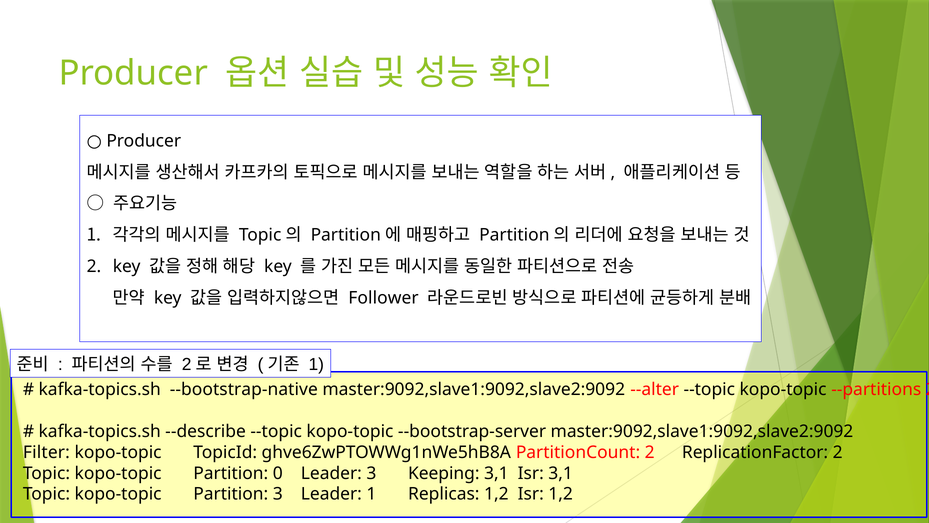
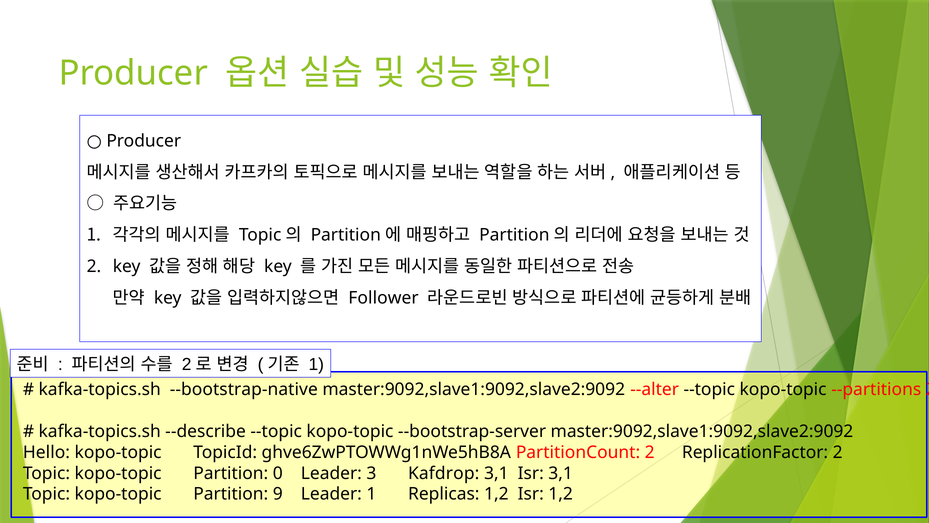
Filter: Filter -> Hello
Keeping: Keeping -> Kafdrop
Partition 3: 3 -> 9
